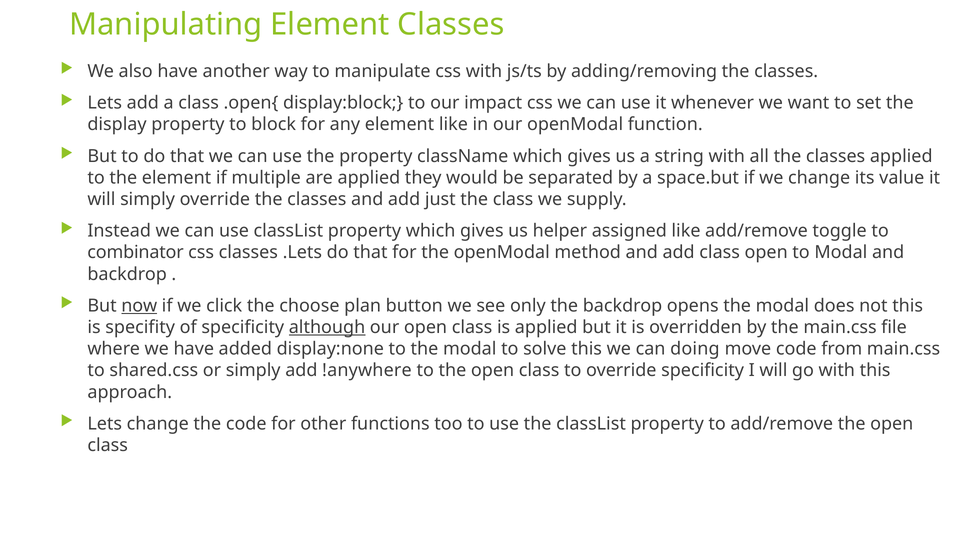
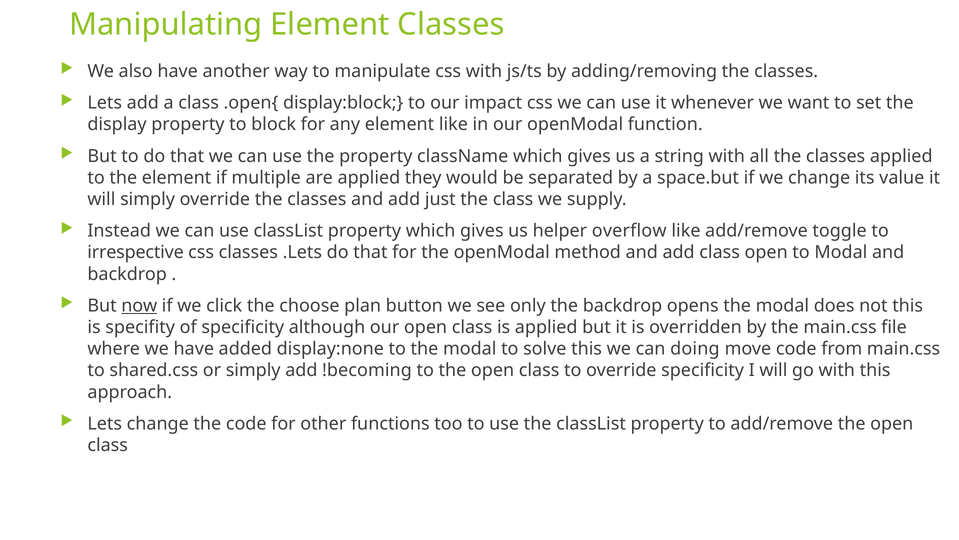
assigned: assigned -> overflow
combinator: combinator -> irrespective
although underline: present -> none
!anywhere: !anywhere -> !becoming
